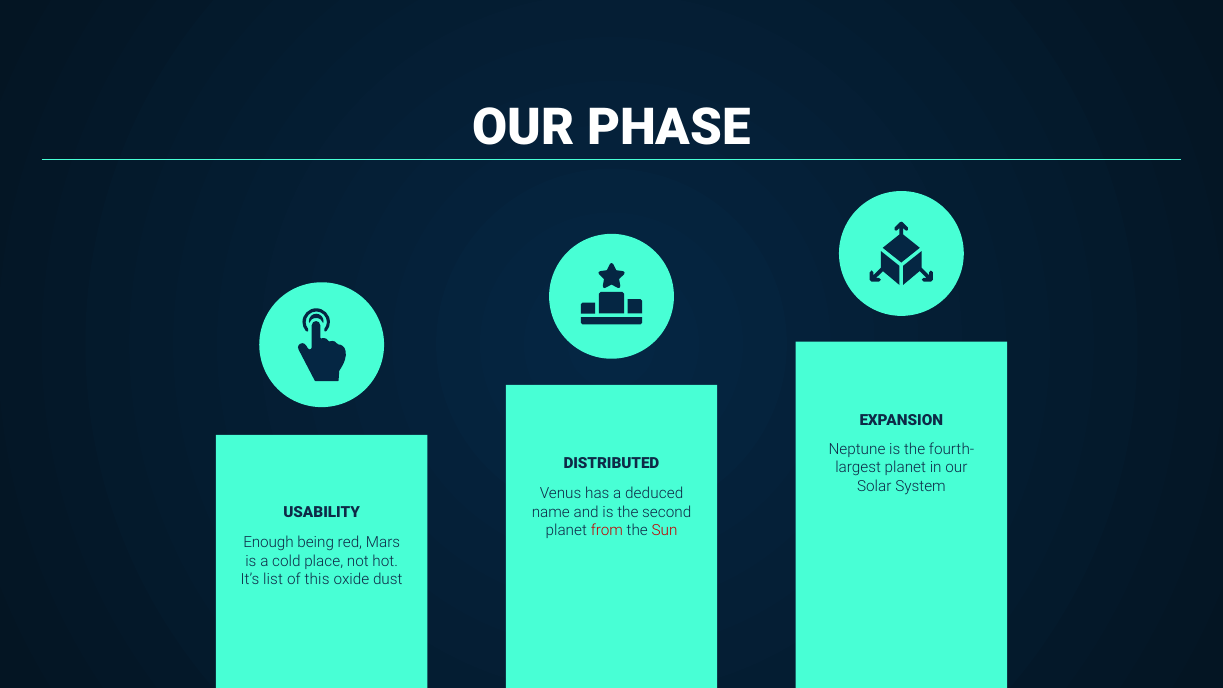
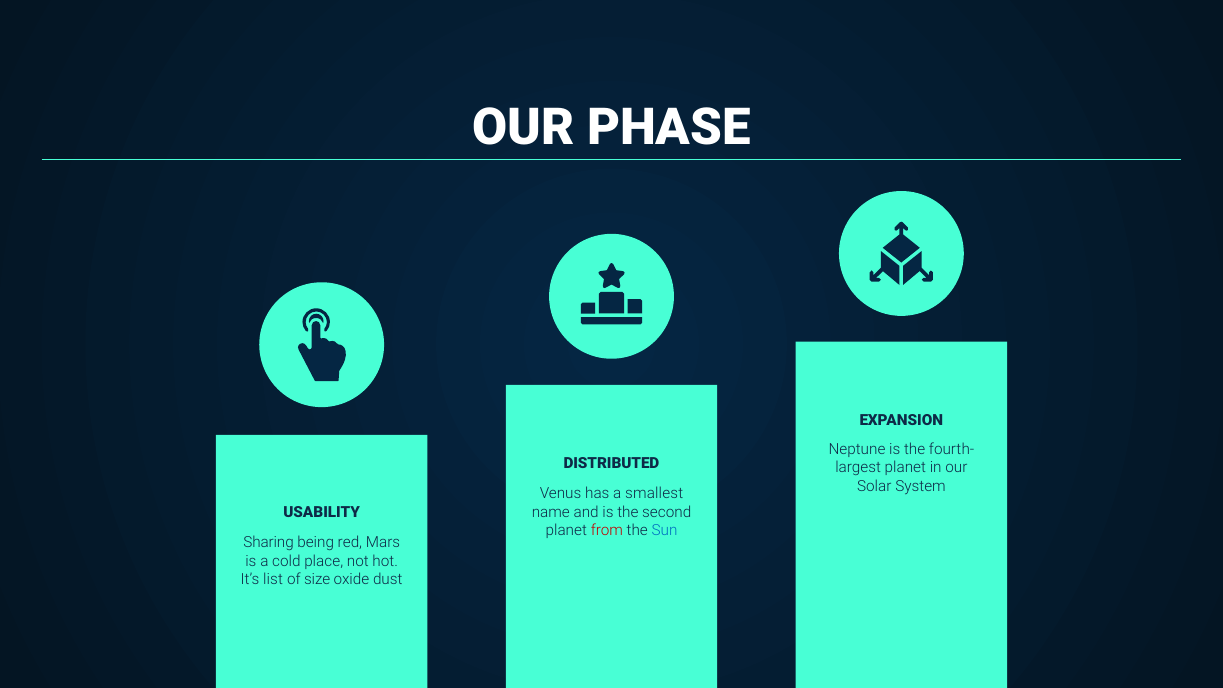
deduced: deduced -> smallest
Sun colour: red -> blue
Enough: Enough -> Sharing
this: this -> size
